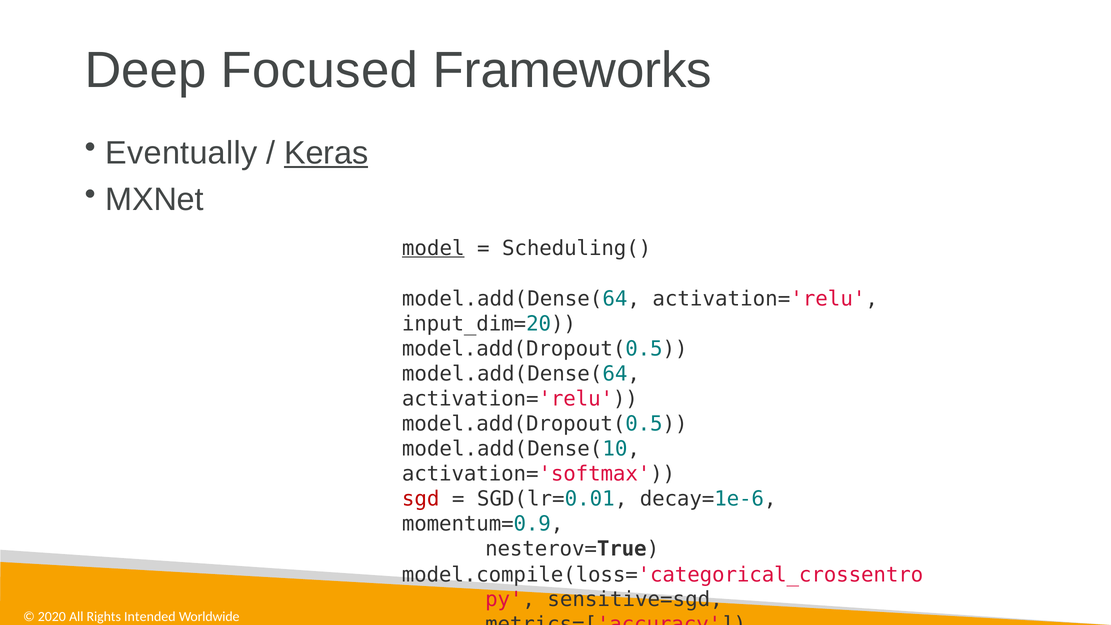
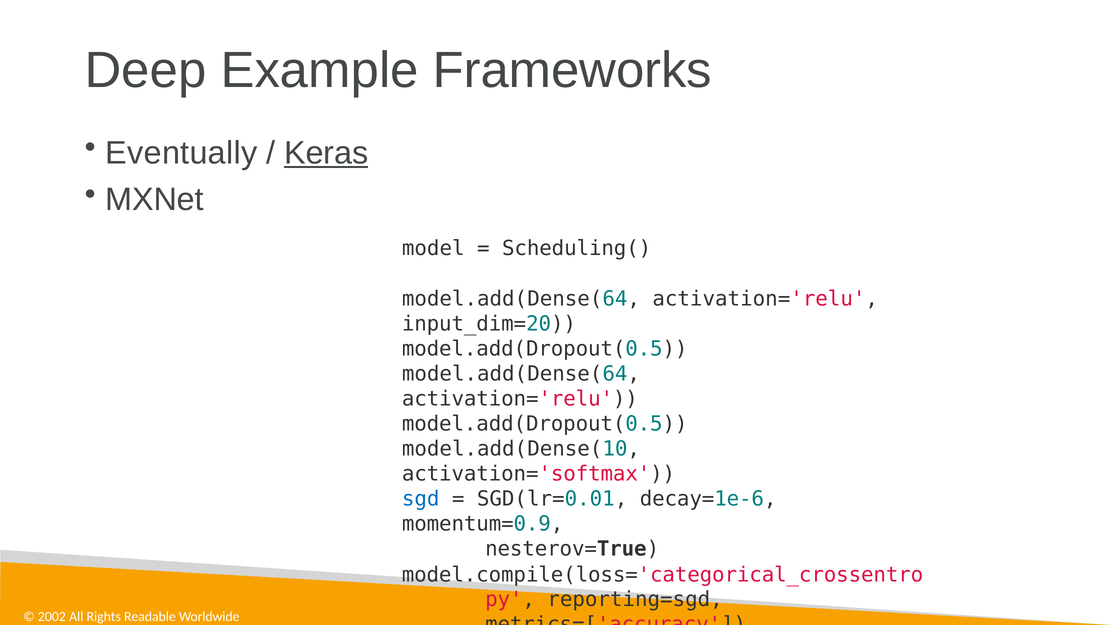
Focused: Focused -> Example
model underline: present -> none
sgd colour: red -> blue
sensitive=sgd: sensitive=sgd -> reporting=sgd
2020: 2020 -> 2002
Intended: Intended -> Readable
